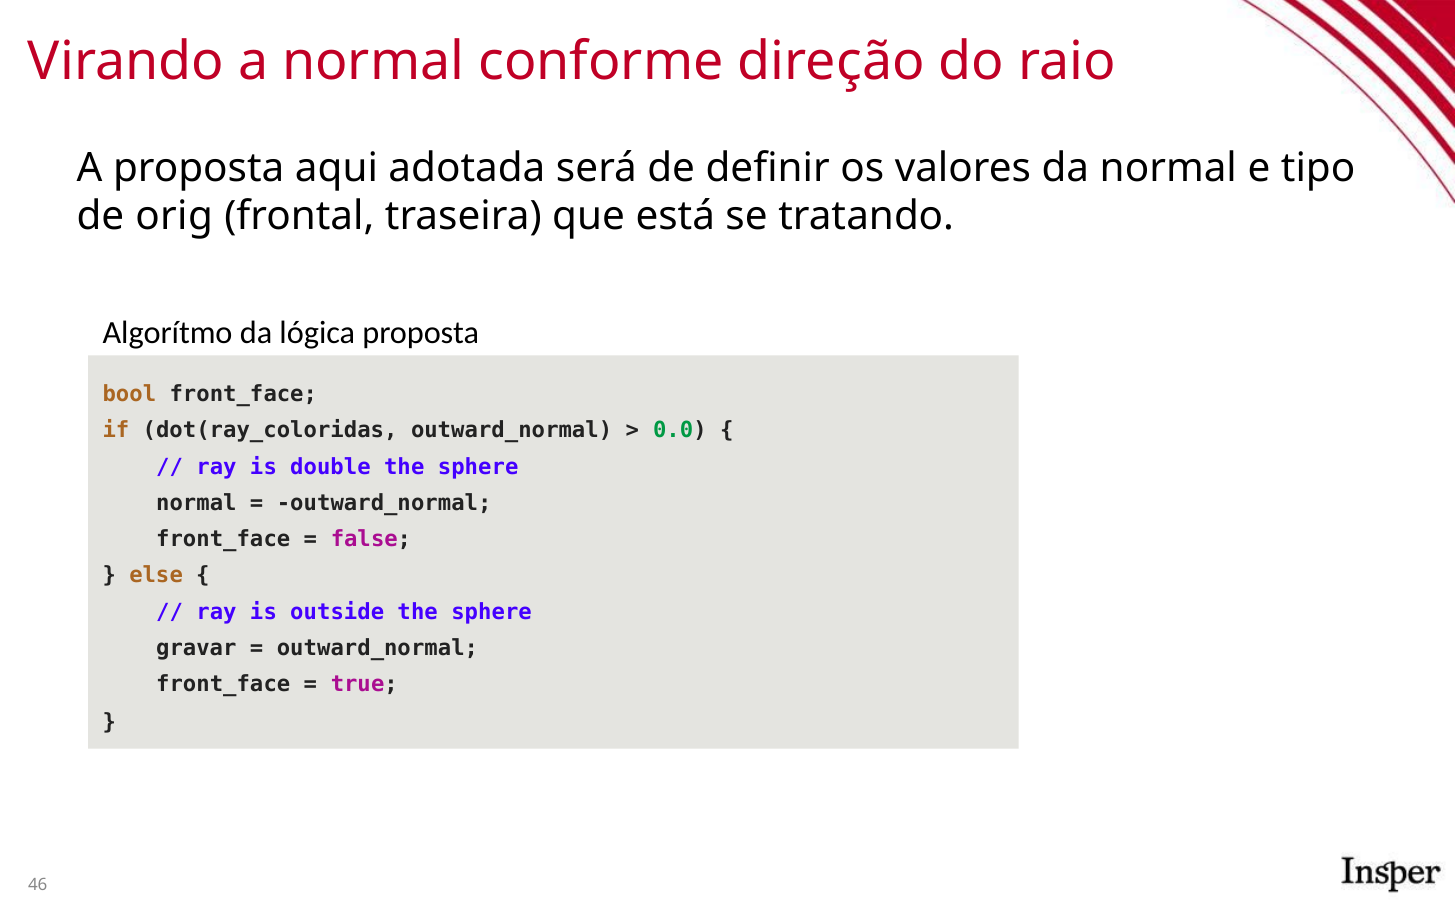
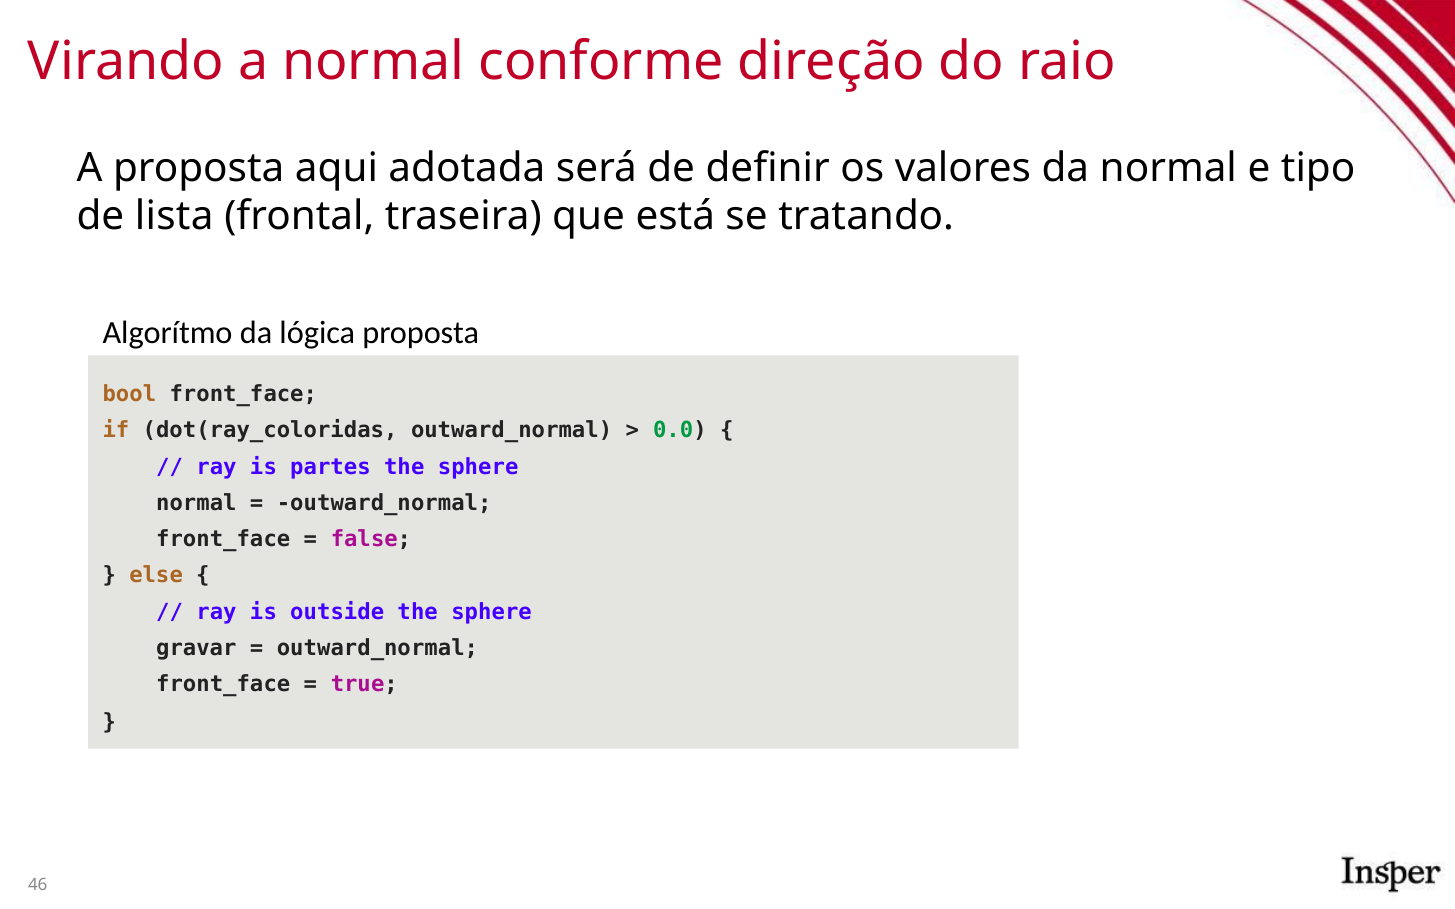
orig: orig -> lista
double: double -> partes
